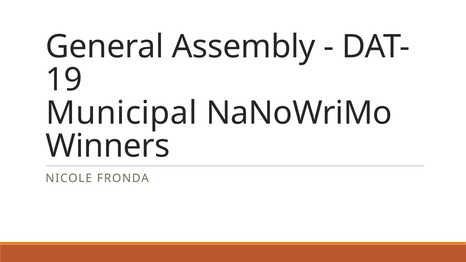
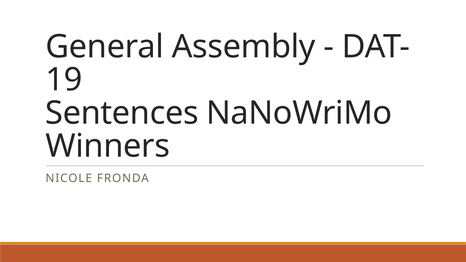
Municipal: Municipal -> Sentences
